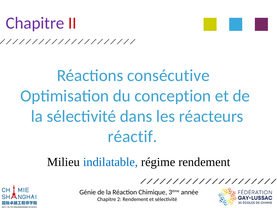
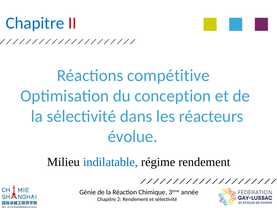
Chapitre at (35, 23) colour: purple -> blue
consécutive: consécutive -> compétitive
réactif: réactif -> évolue
